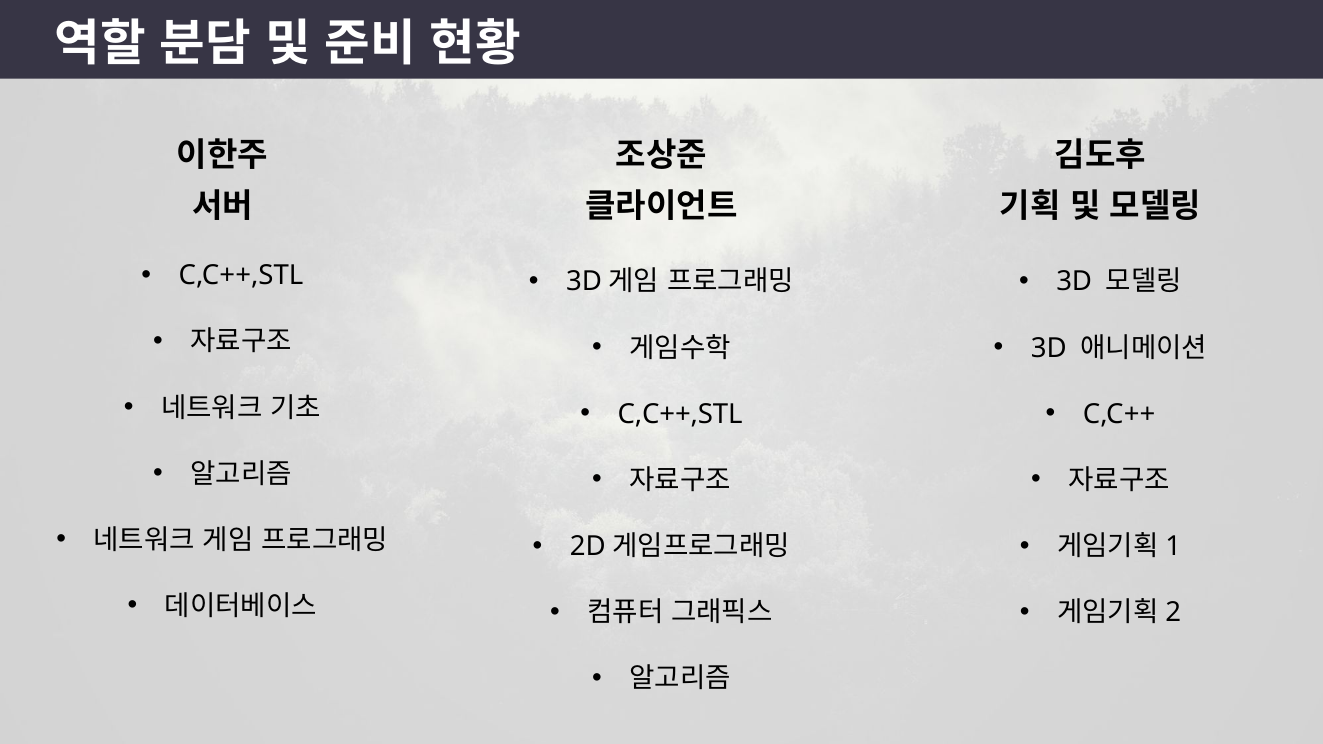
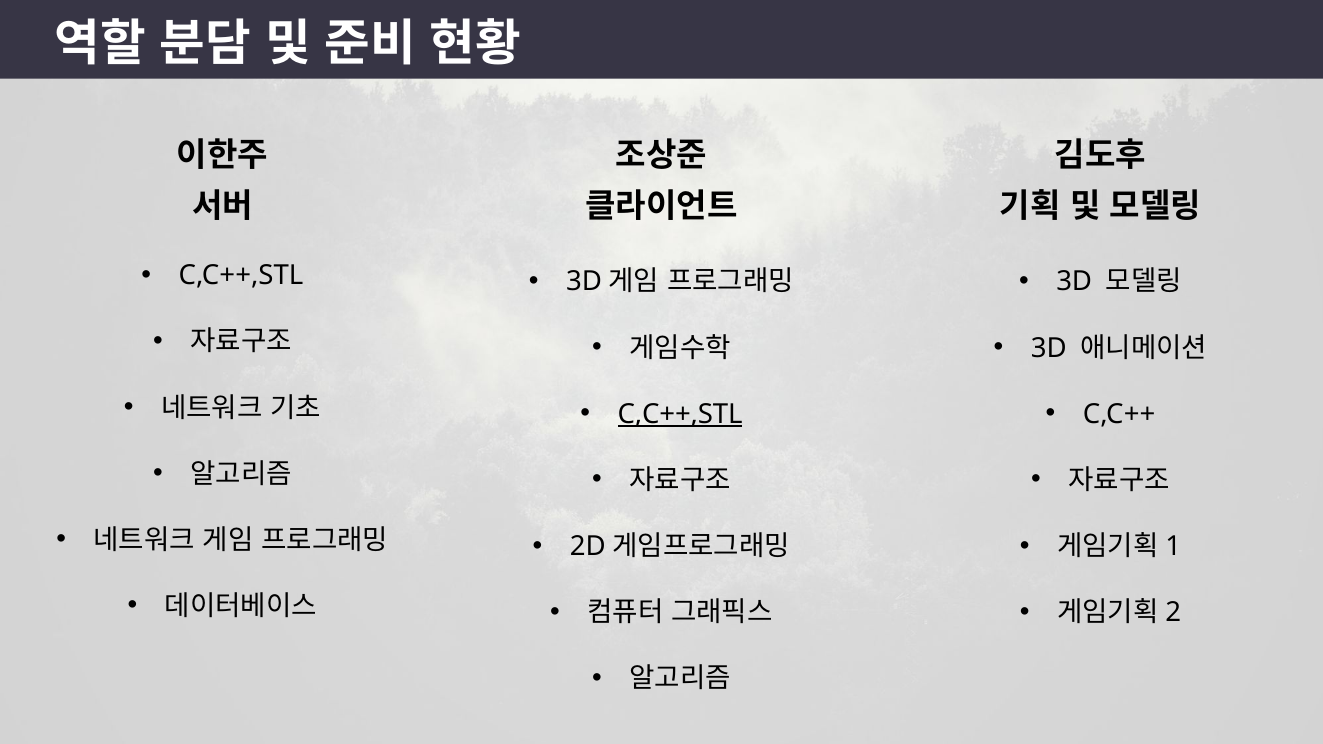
C,C++,STL at (680, 414) underline: none -> present
